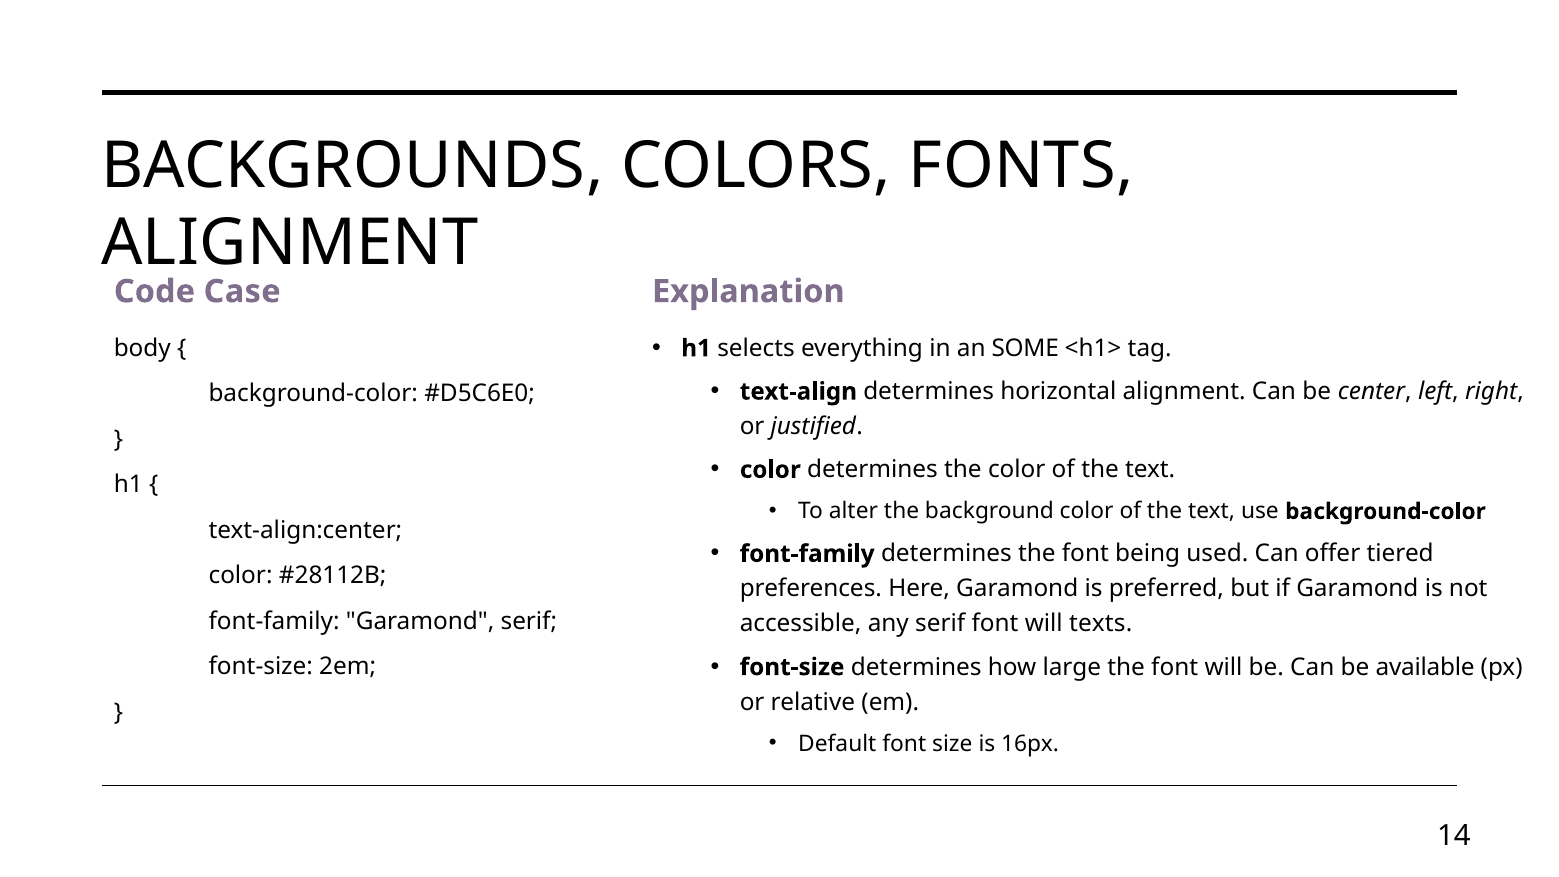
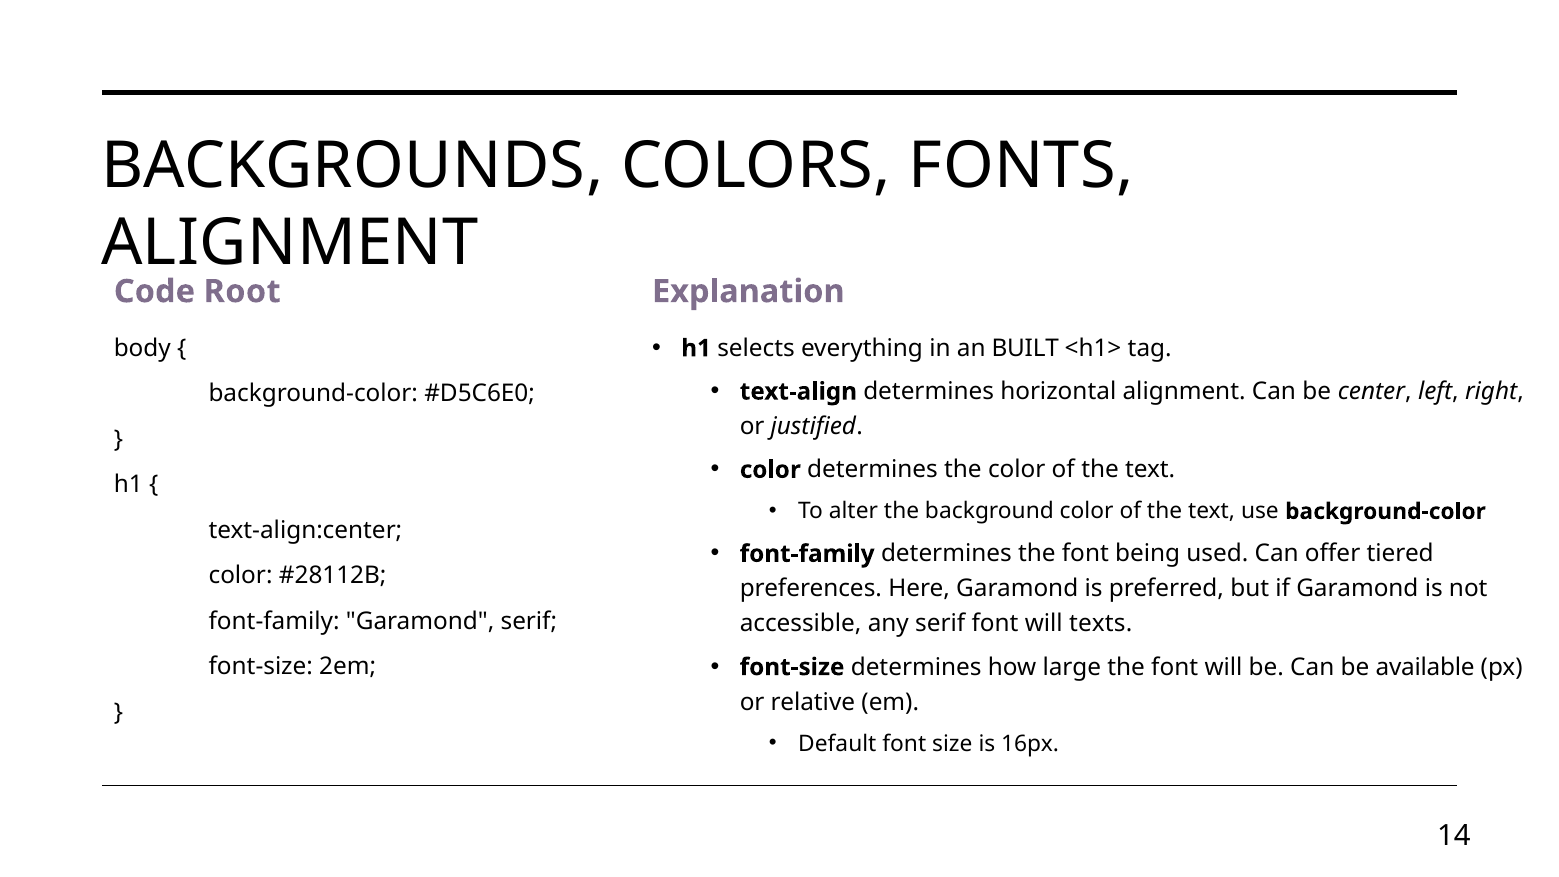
Case: Case -> Root
SOME: SOME -> BUILT
